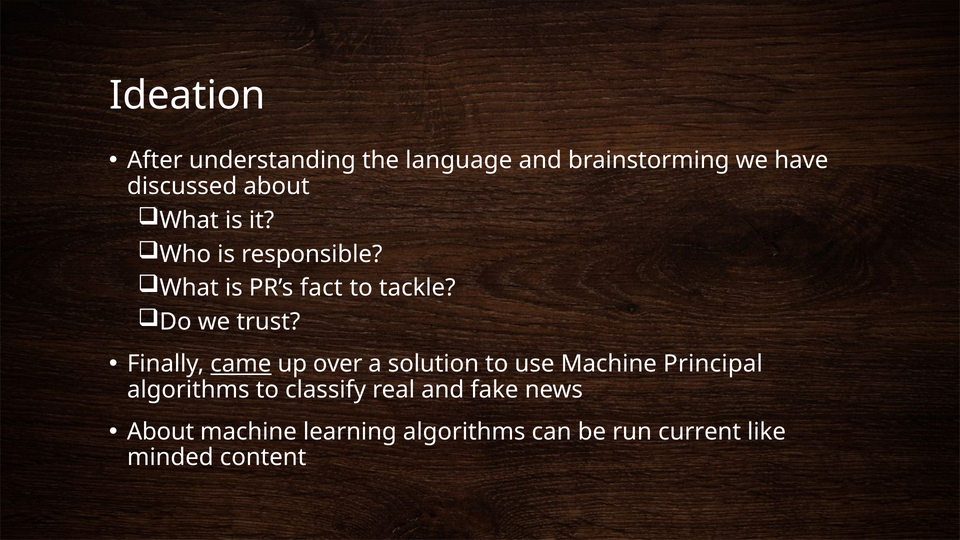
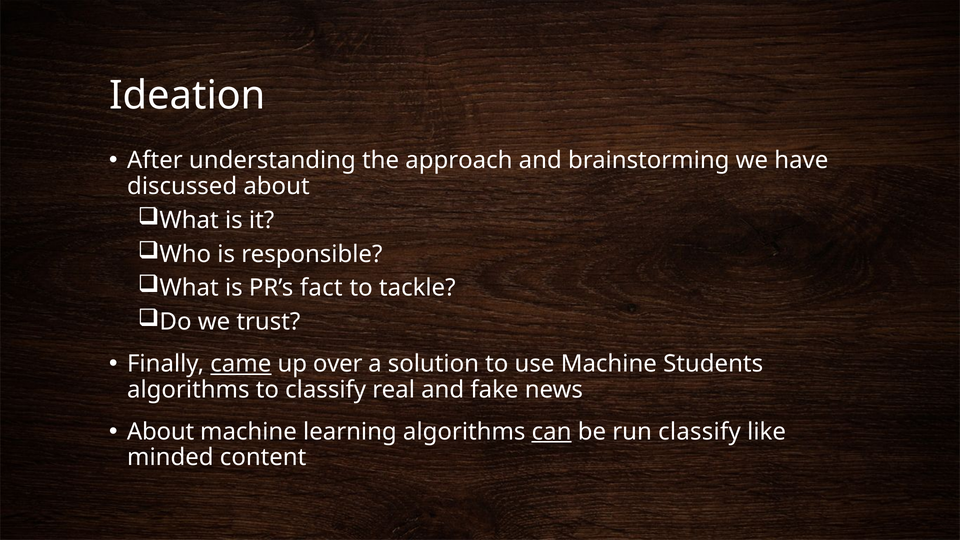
language: language -> approach
Principal: Principal -> Students
can underline: none -> present
run current: current -> classify
